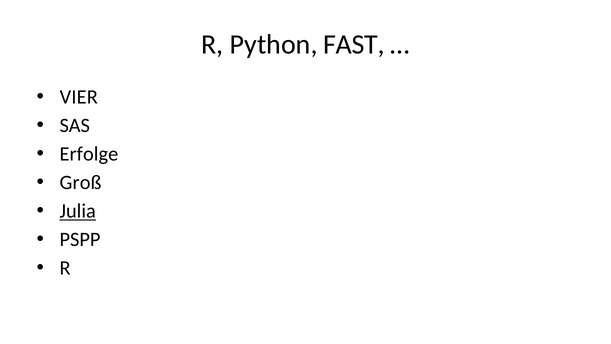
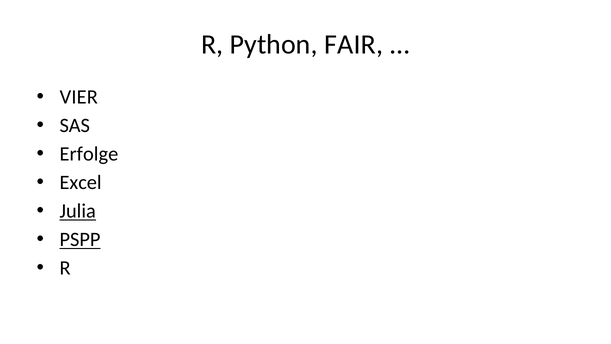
FAST: FAST -> FAIR
Groß: Groß -> Excel
PSPP underline: none -> present
